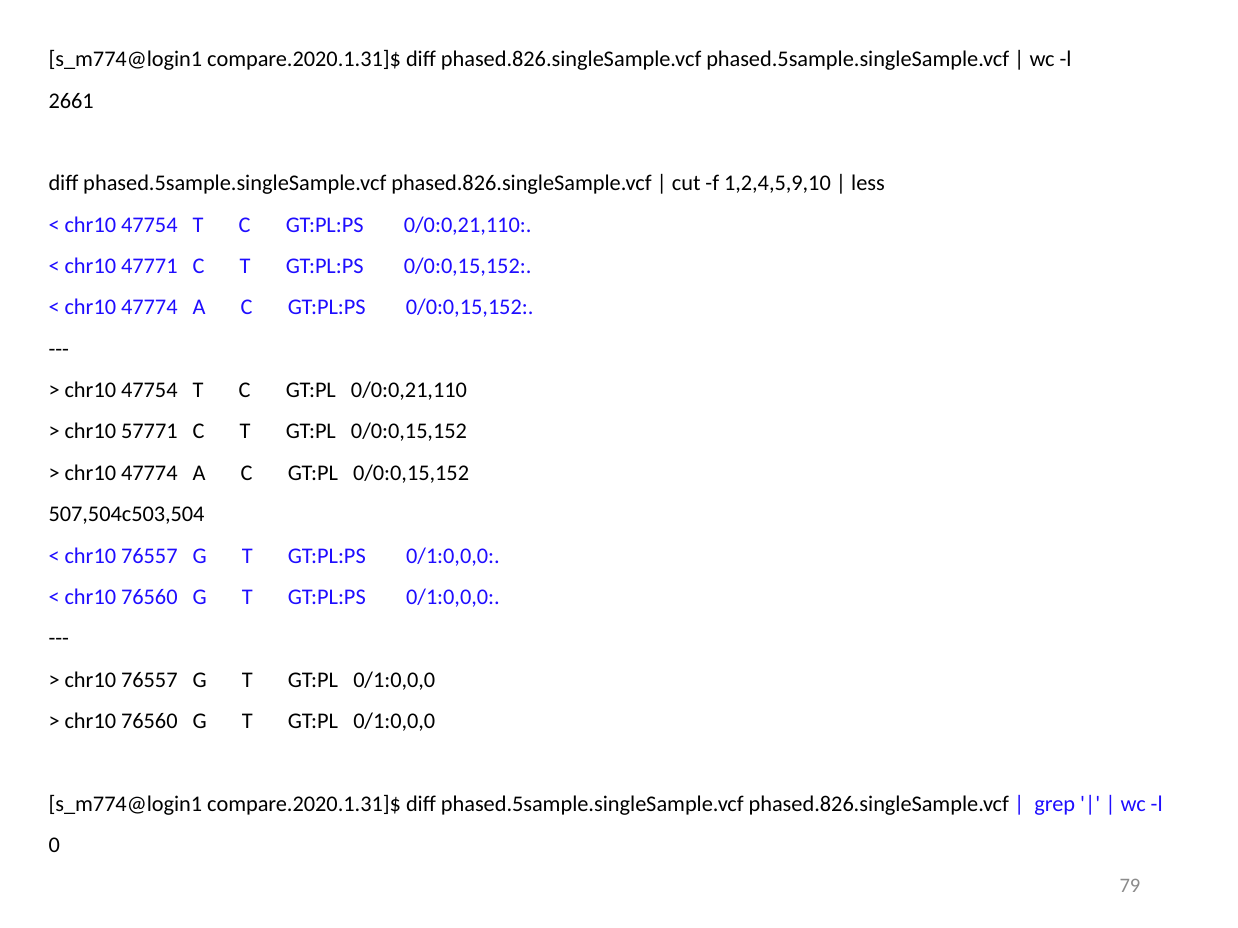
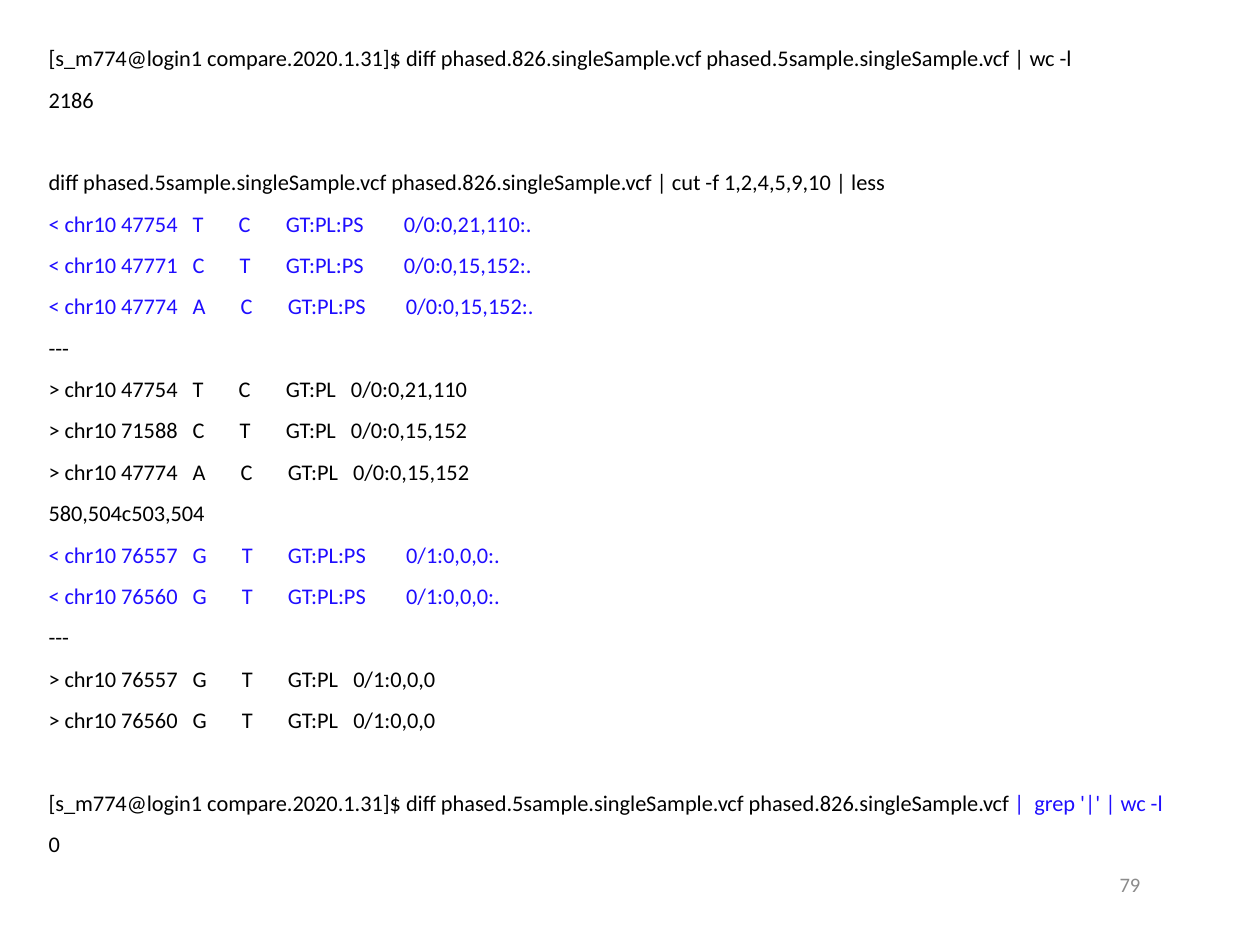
2661: 2661 -> 2186
57771: 57771 -> 71588
507,504c503,504: 507,504c503,504 -> 580,504c503,504
